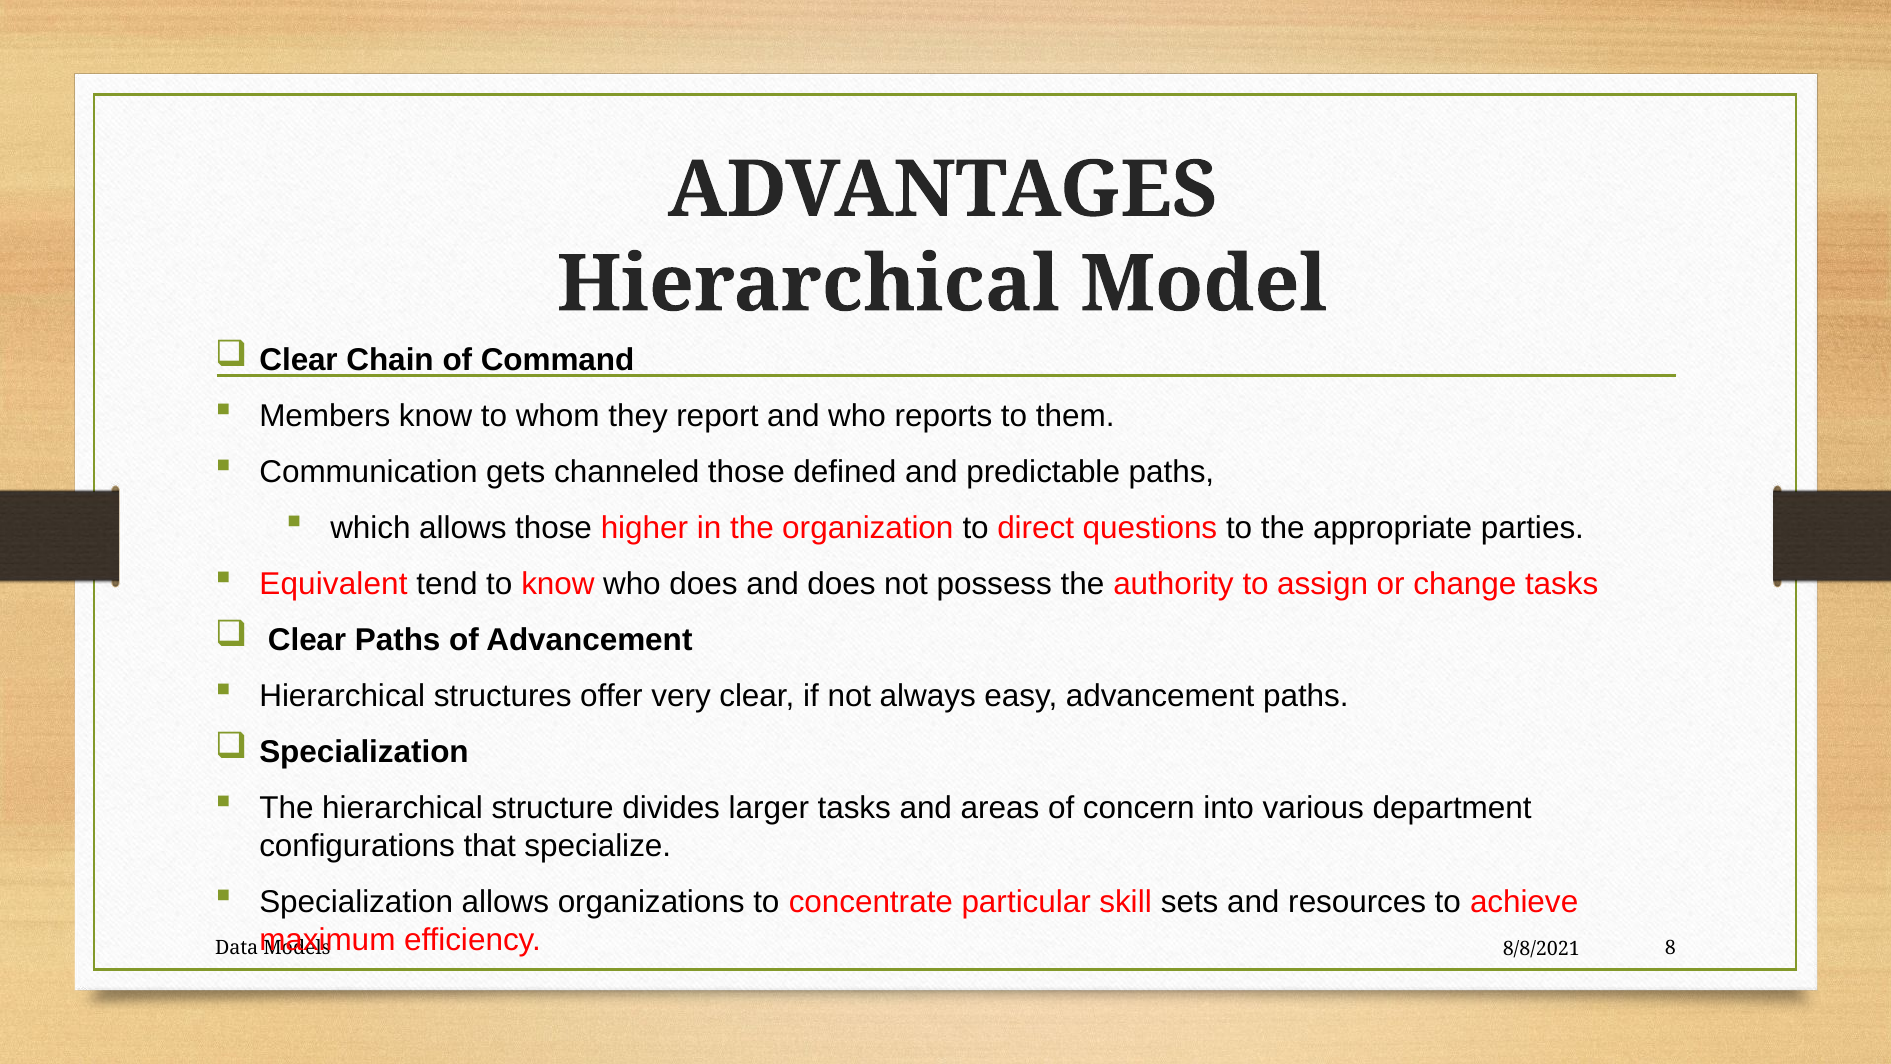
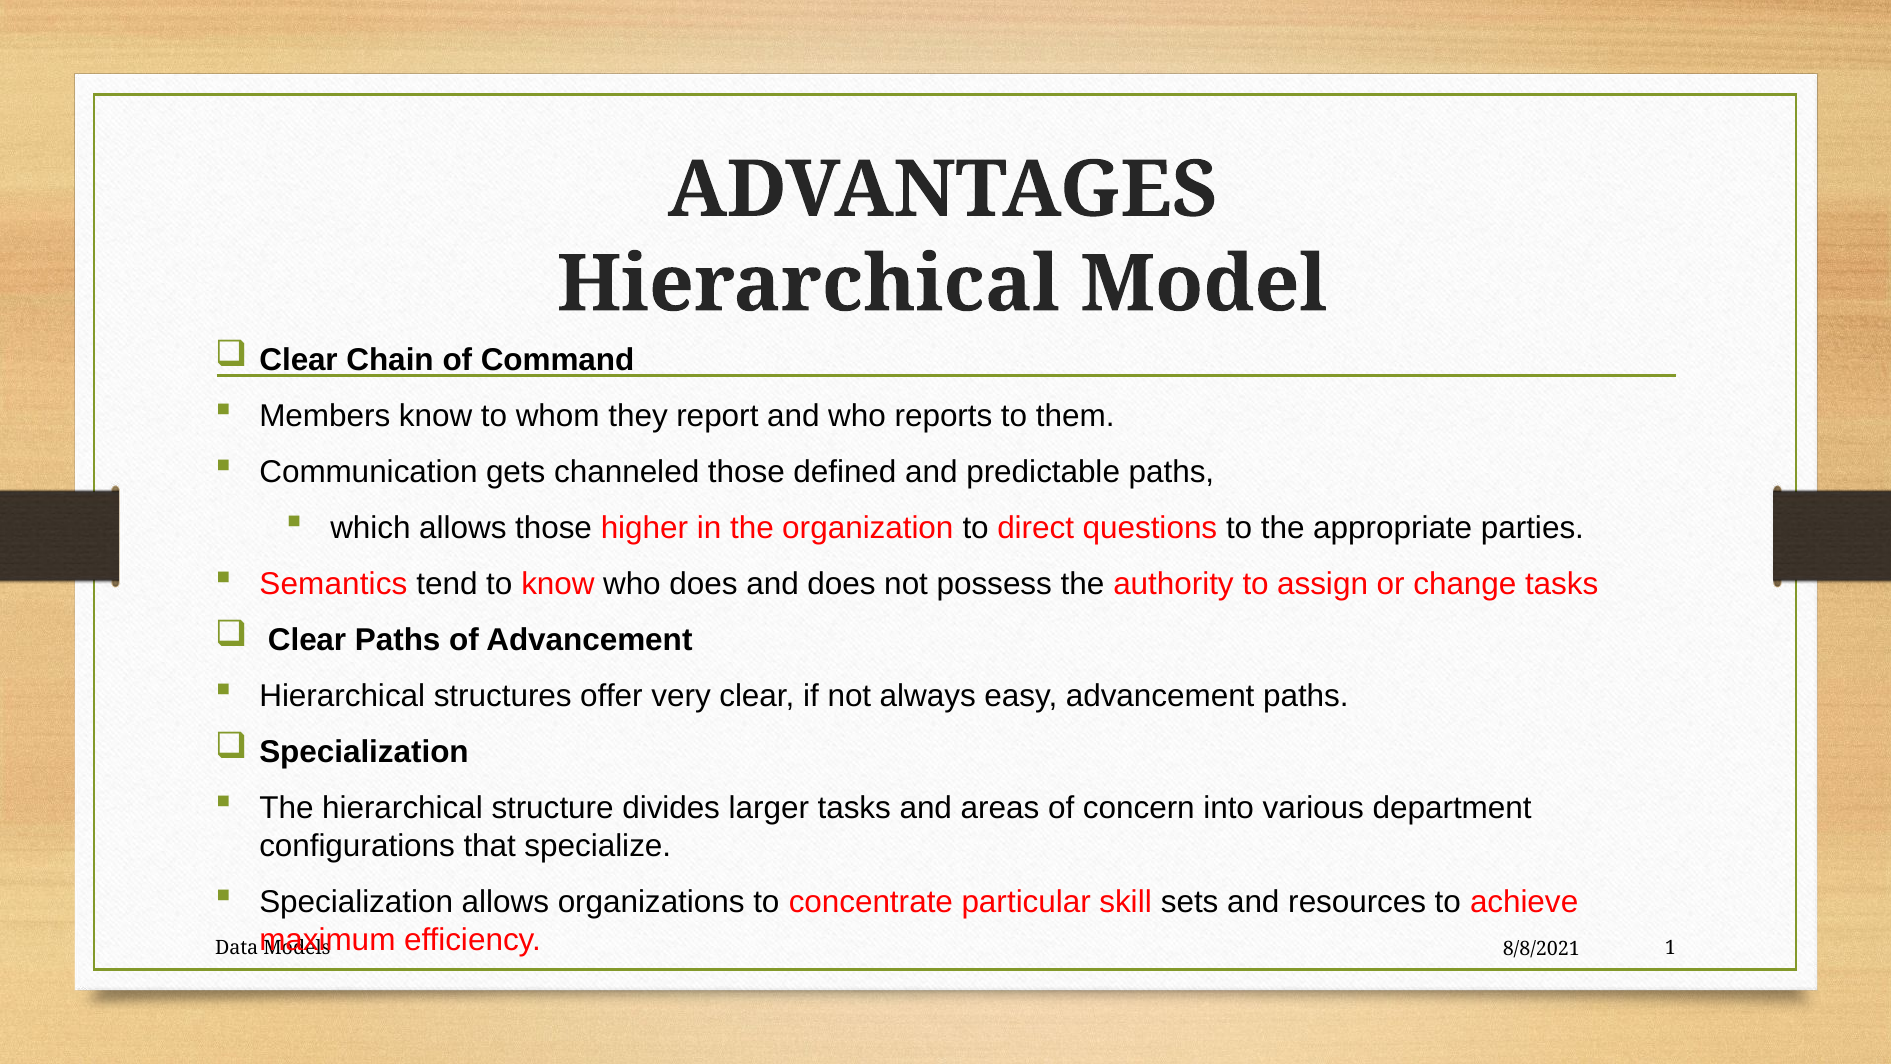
Equivalent: Equivalent -> Semantics
8: 8 -> 1
